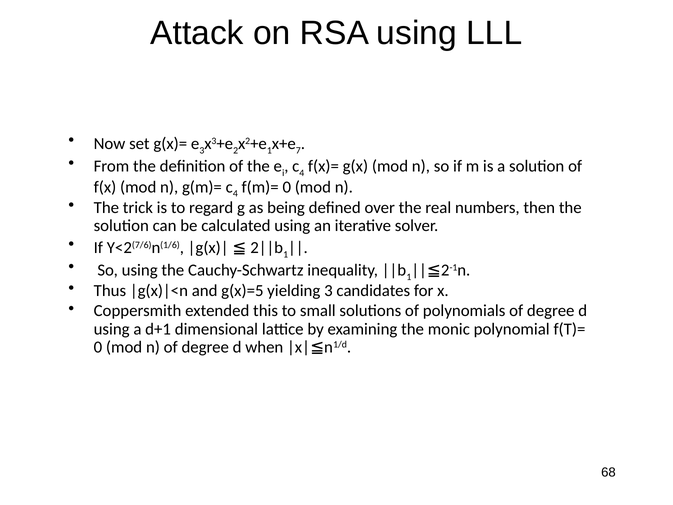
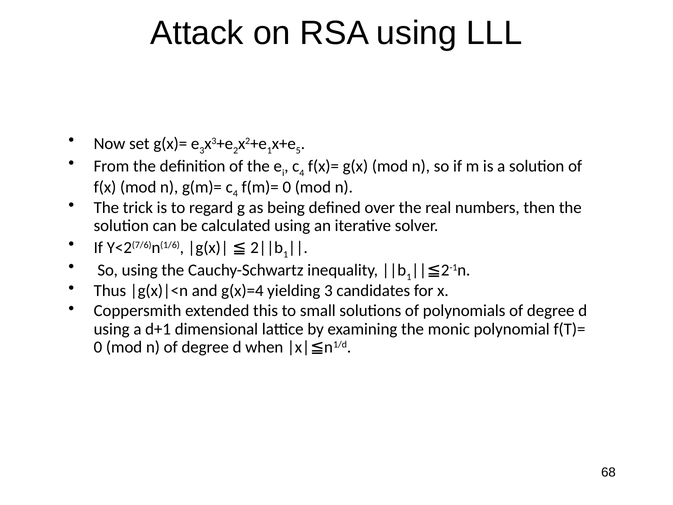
7: 7 -> 5
g(x)=5: g(x)=5 -> g(x)=4
